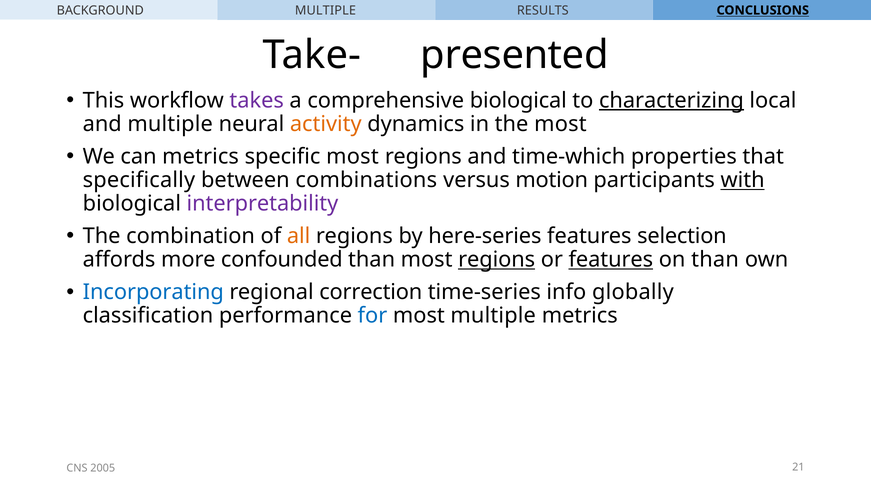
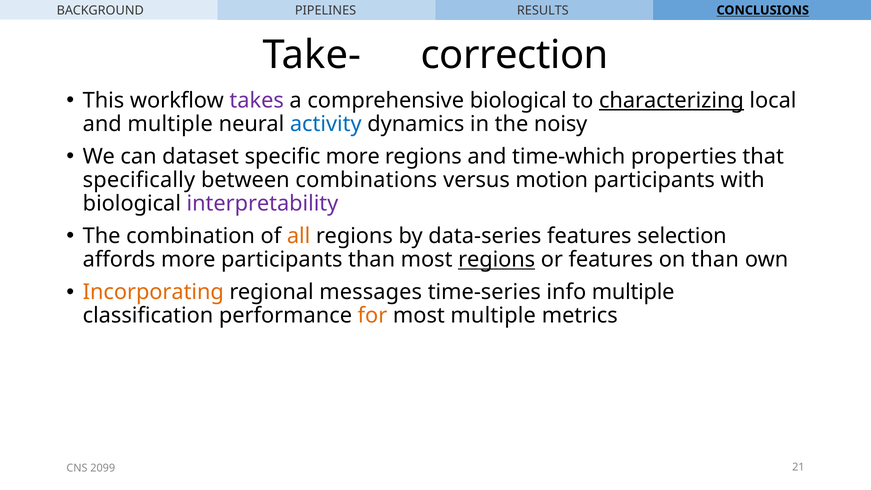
BACKGROUND MULTIPLE: MULTIPLE -> PIPELINES
presented: presented -> correction
activity colour: orange -> blue
the most: most -> noisy
can metrics: metrics -> dataset
specific most: most -> more
with underline: present -> none
here-series: here-series -> data-series
more confounded: confounded -> participants
features at (611, 260) underline: present -> none
Incorporating colour: blue -> orange
correction: correction -> messages
info globally: globally -> multiple
for colour: blue -> orange
2005: 2005 -> 2099
